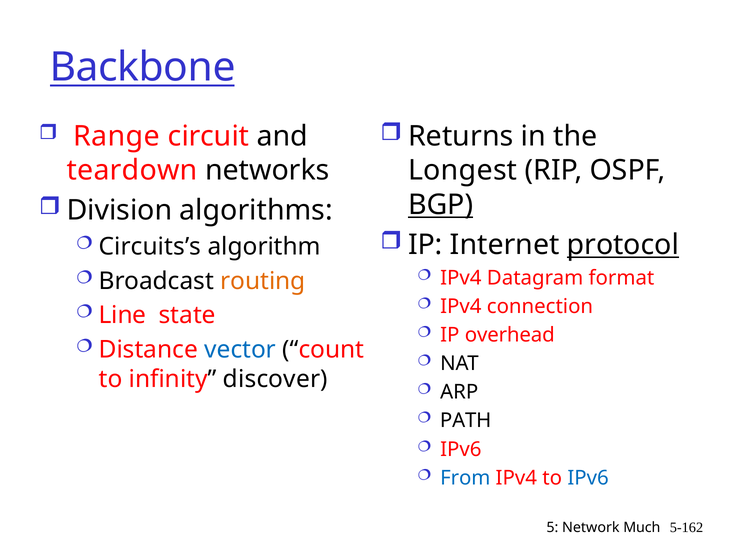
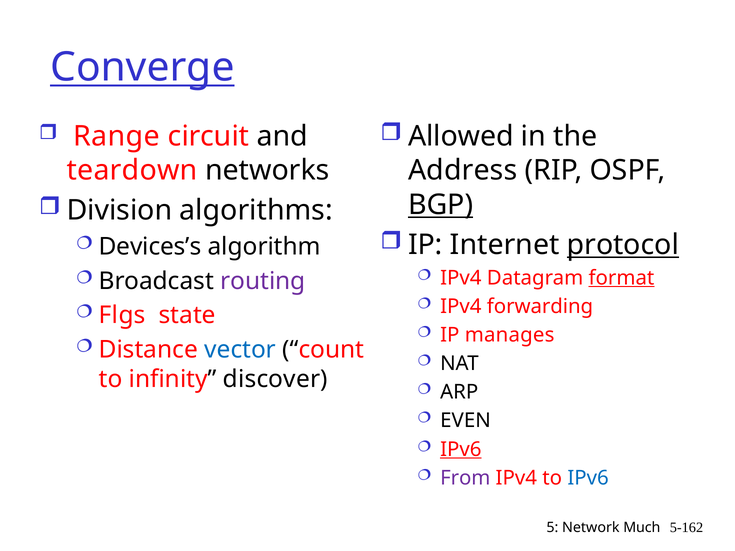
Backbone: Backbone -> Converge
Returns: Returns -> Allowed
Longest: Longest -> Address
Circuits’s: Circuits’s -> Devices’s
format underline: none -> present
routing colour: orange -> purple
connection: connection -> forwarding
Line: Line -> Flgs
overhead: overhead -> manages
PATH: PATH -> EVEN
IPv6 at (461, 449) underline: none -> present
From colour: blue -> purple
